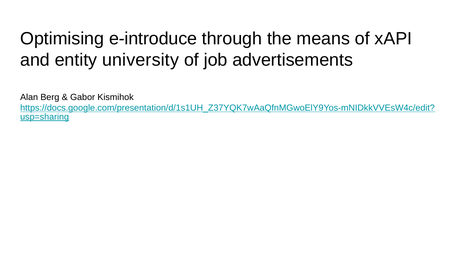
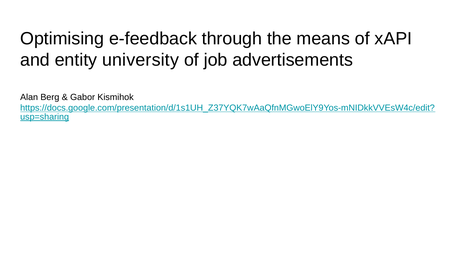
e-introduce: e-introduce -> e-feedback
